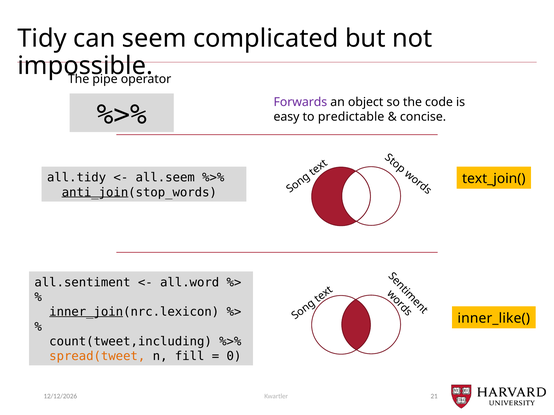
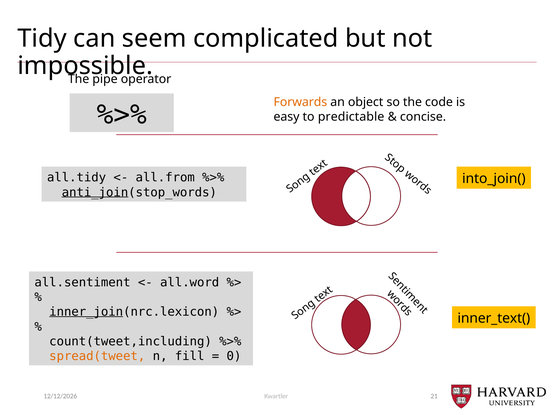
Forwards colour: purple -> orange
all.seem: all.seem -> all.from
text_join(: text_join( -> into_join(
inner_like(: inner_like( -> inner_text(
